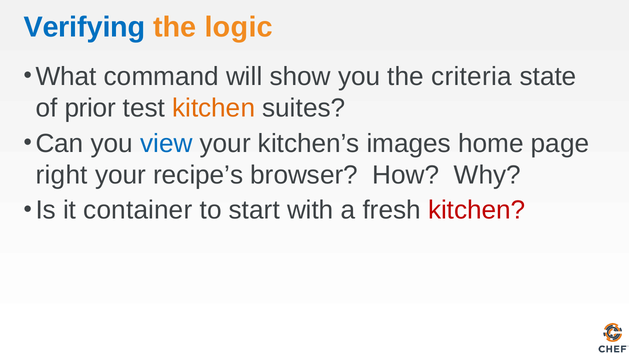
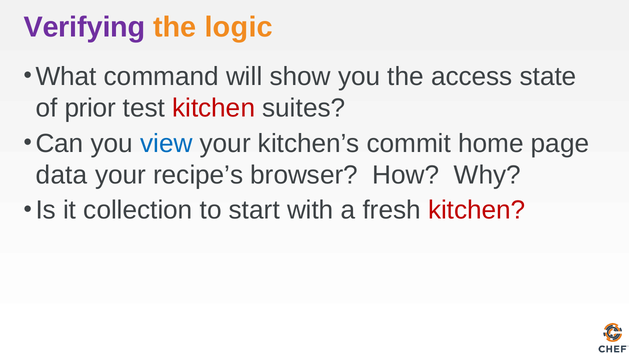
Verifying colour: blue -> purple
criteria: criteria -> access
kitchen at (214, 108) colour: orange -> red
images: images -> commit
right: right -> data
container: container -> collection
